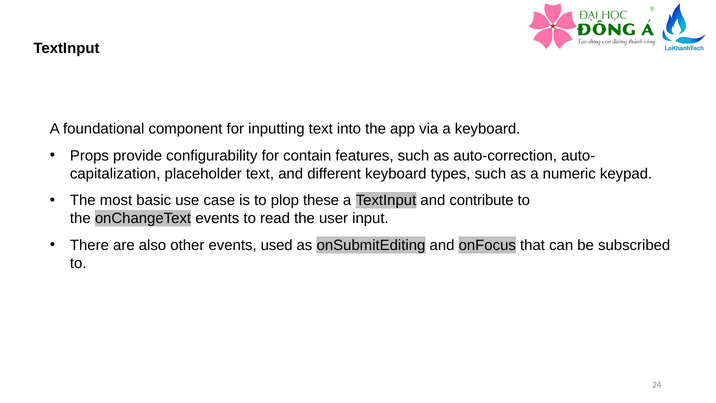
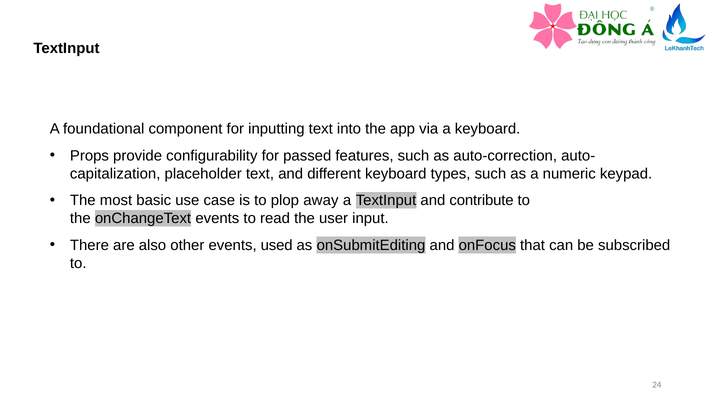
contain: contain -> passed
these: these -> away
